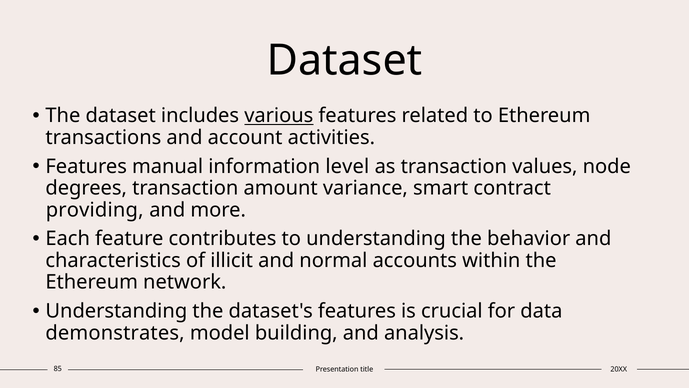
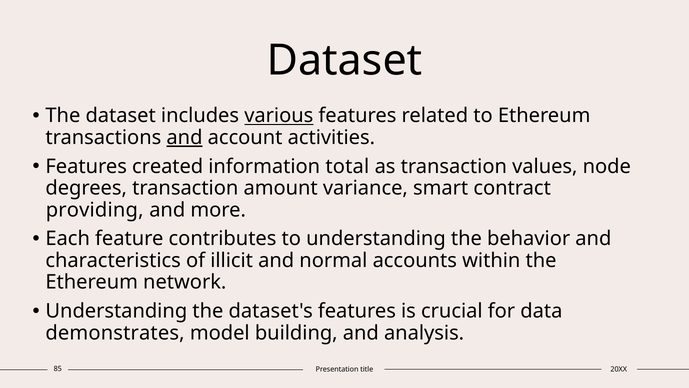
and at (185, 137) underline: none -> present
manual: manual -> created
level: level -> total
